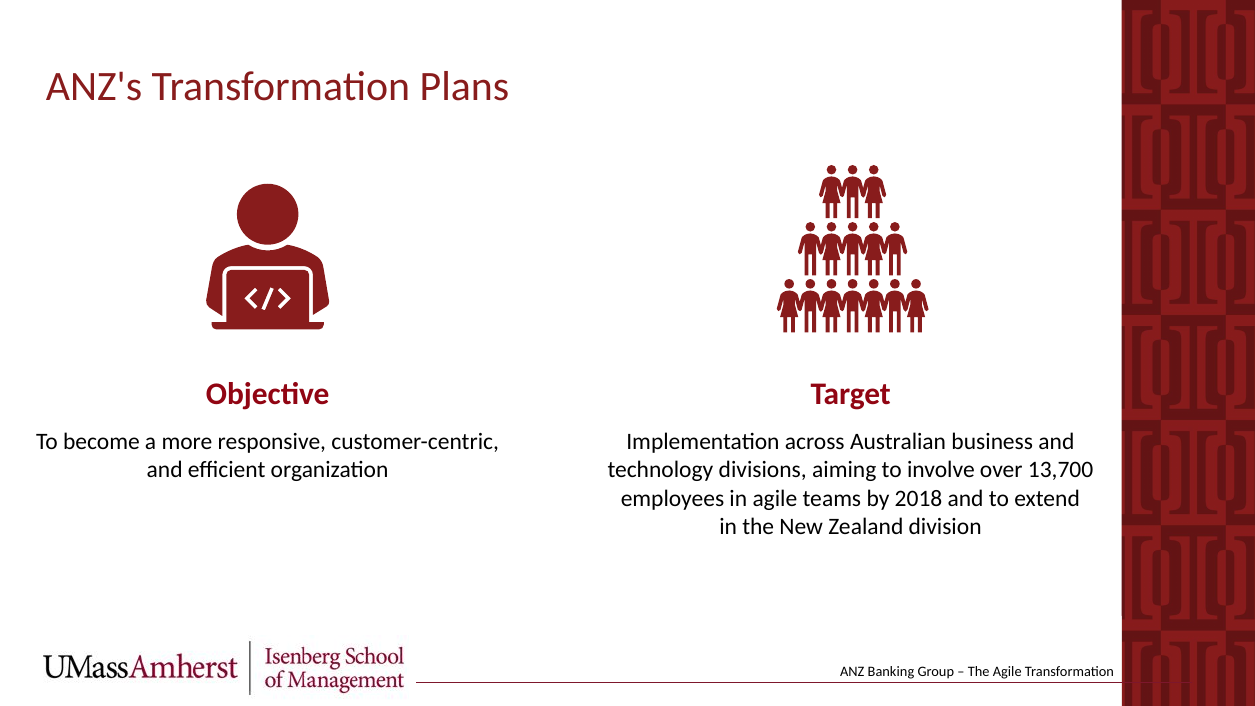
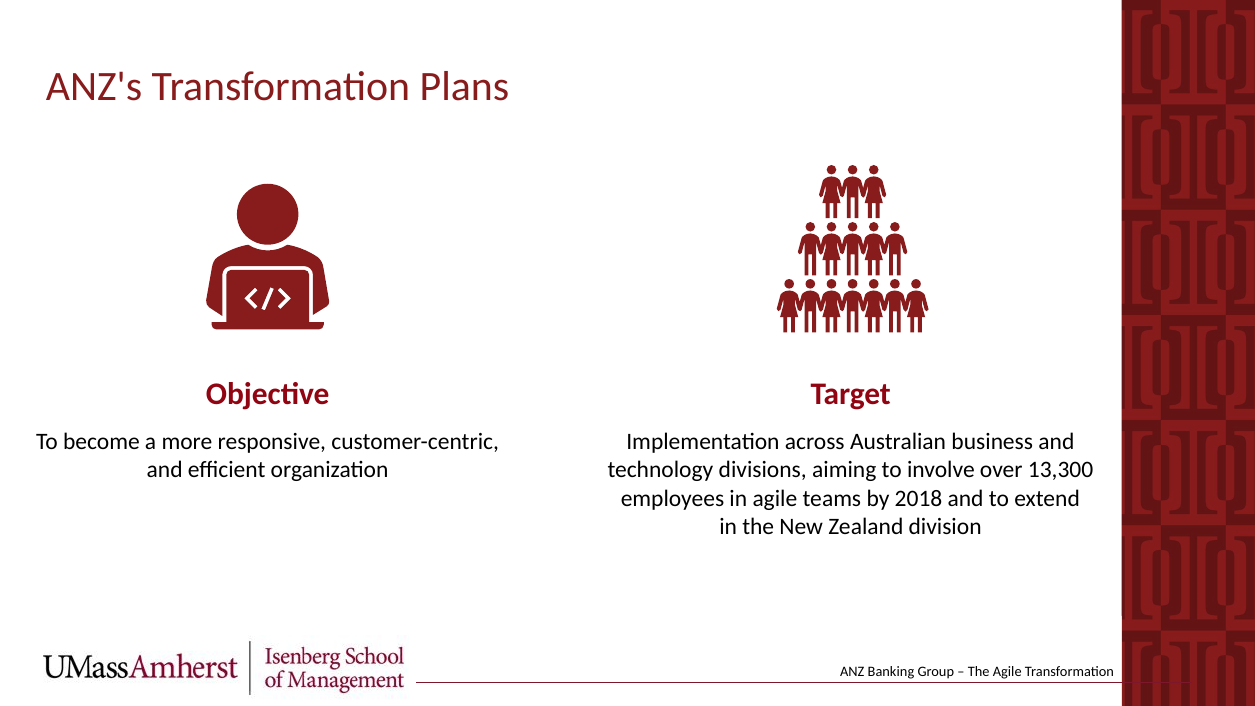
13,700: 13,700 -> 13,300
